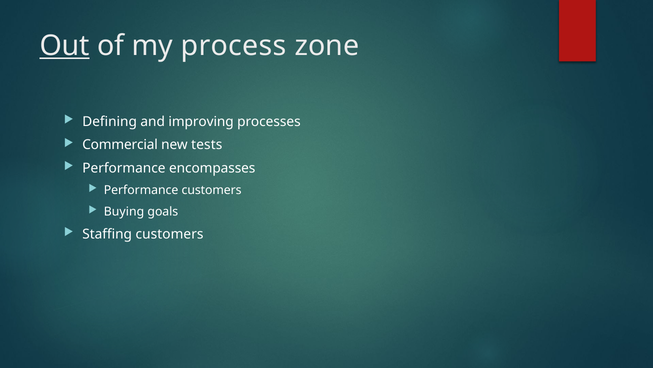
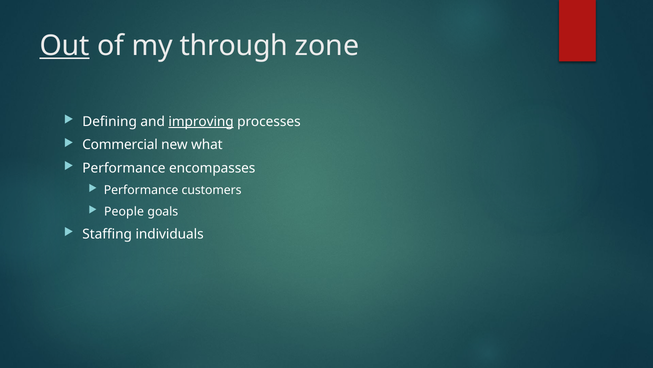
process: process -> through
improving underline: none -> present
tests: tests -> what
Buying: Buying -> People
Staffing customers: customers -> individuals
